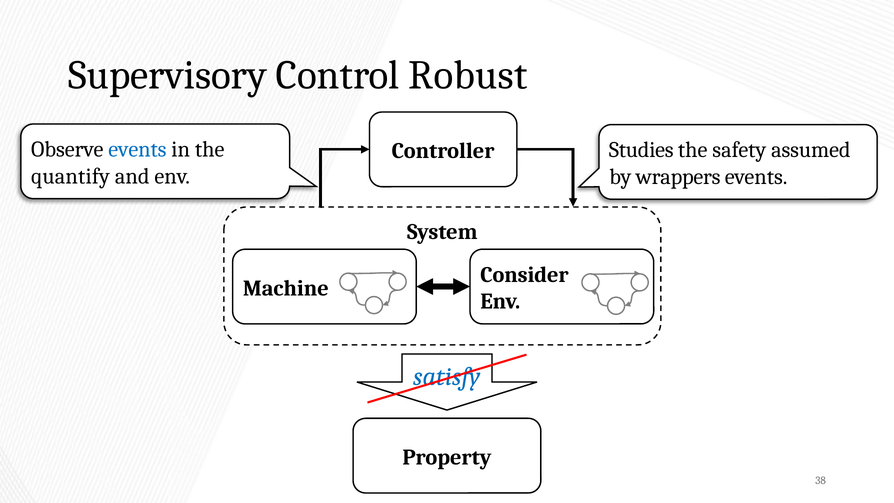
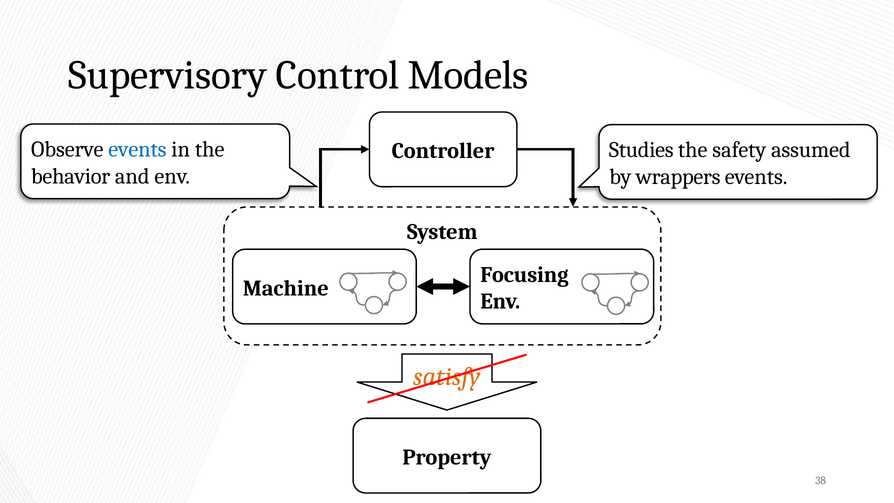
Robust: Robust -> Models
quantify: quantify -> behavior
Consider: Consider -> Focusing
satisfy colour: blue -> orange
